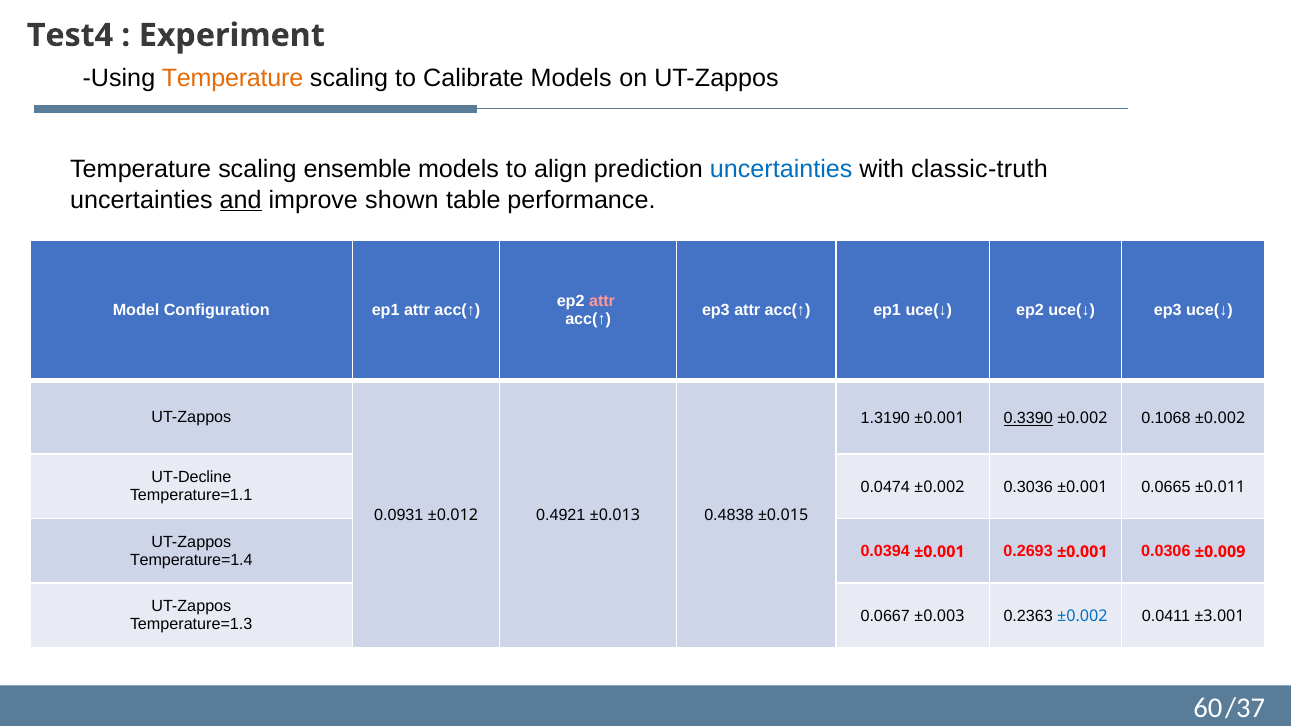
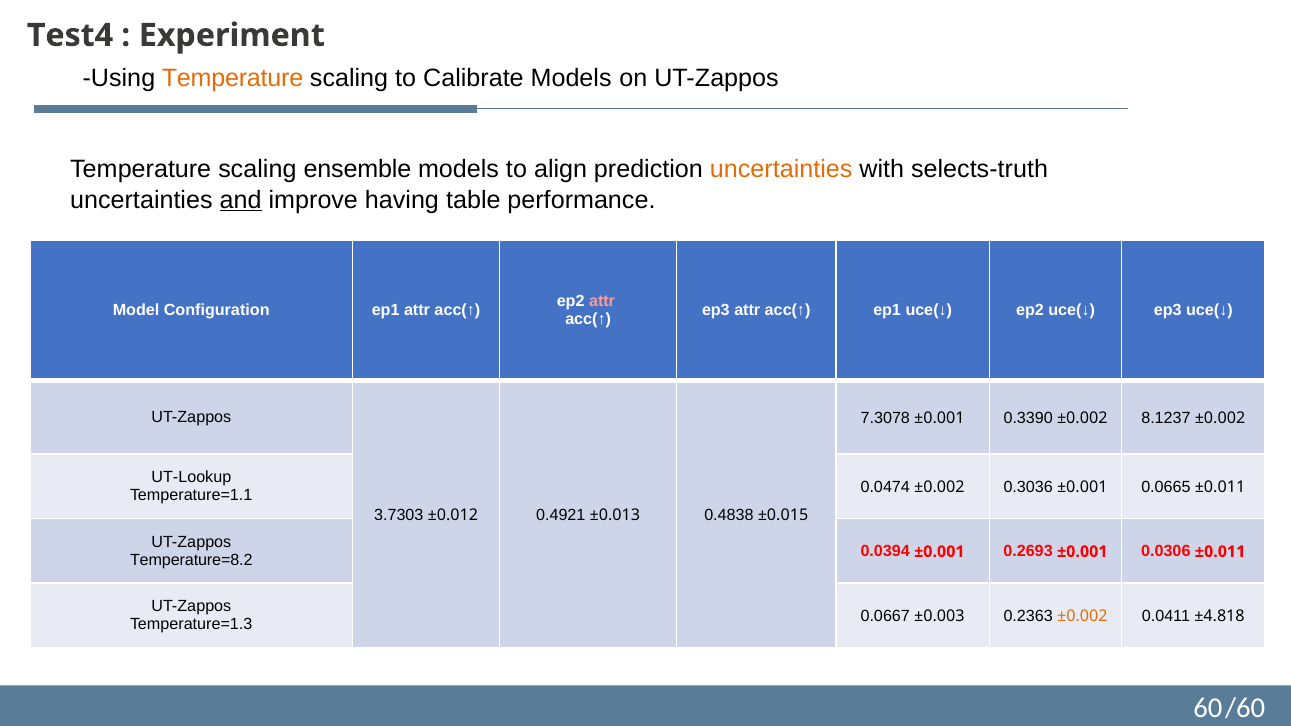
uncertainties at (781, 170) colour: blue -> orange
classic-truth: classic-truth -> selects-truth
shown: shown -> having
1.3190: 1.3190 -> 7.3078
0.3390 underline: present -> none
0.1068: 0.1068 -> 8.1237
UT-Decline: UT-Decline -> UT-Lookup
0.0931: 0.0931 -> 3.7303
0.0306 ±0.009: ±0.009 -> ±0.011
Temperature=1.4: Temperature=1.4 -> Temperature=8.2
±0.002 at (1082, 616) colour: blue -> orange
±3.001: ±3.001 -> ±4.818
/37: /37 -> /60
